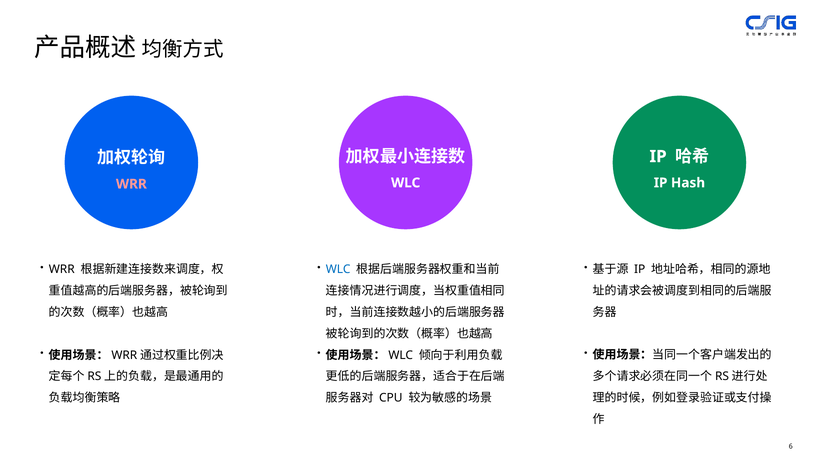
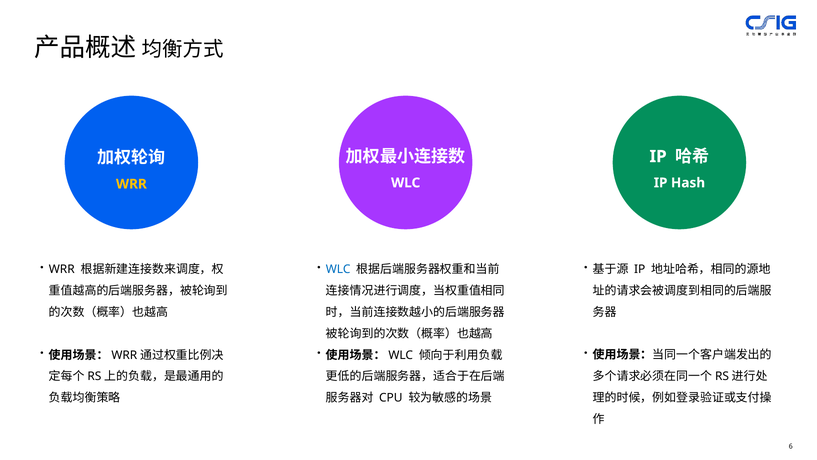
WRR at (131, 184) colour: pink -> yellow
